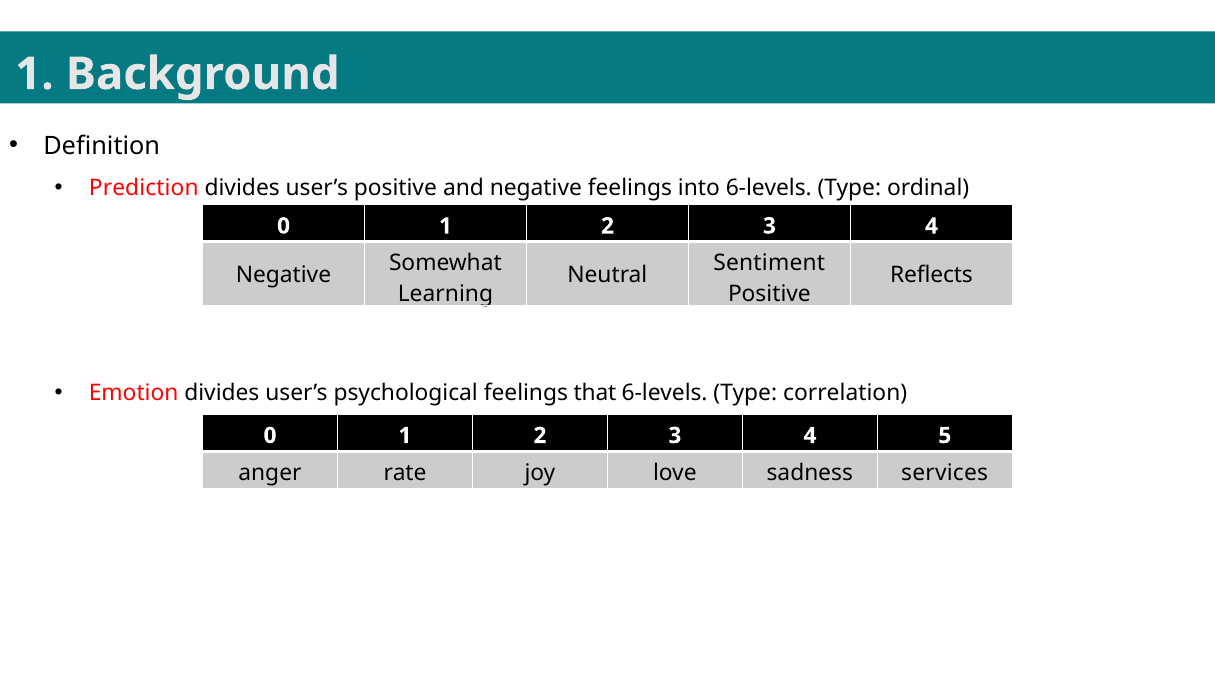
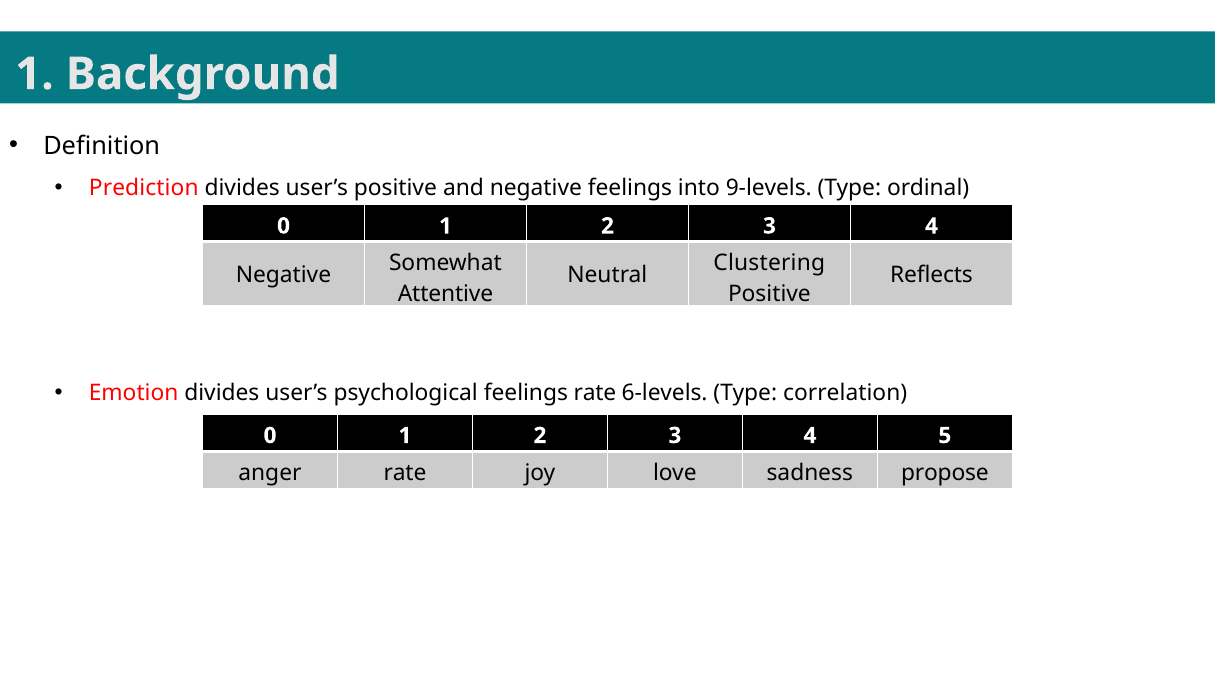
into 6-levels: 6-levels -> 9-levels
Sentiment: Sentiment -> Clustering
Learning: Learning -> Attentive
feelings that: that -> rate
services: services -> propose
